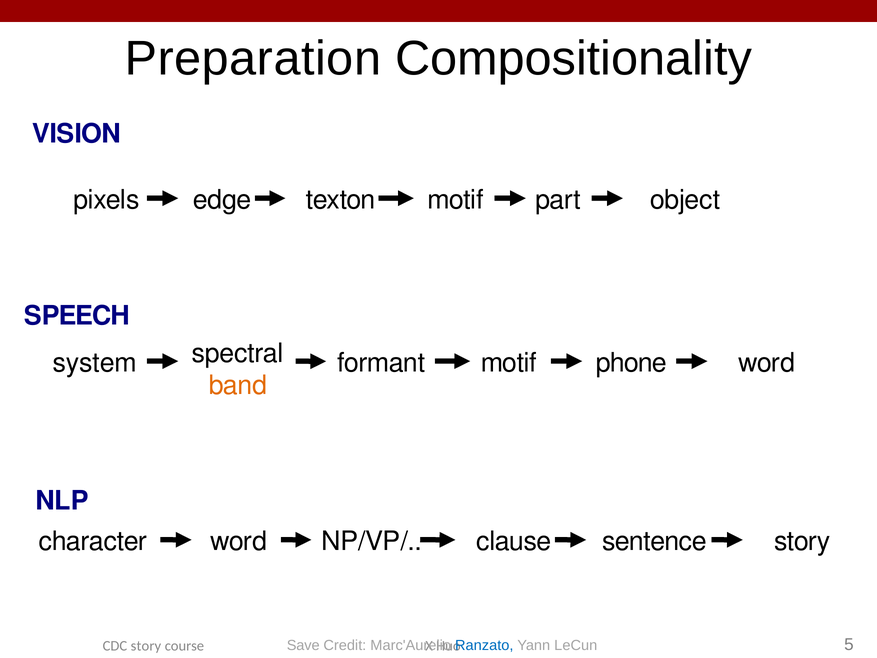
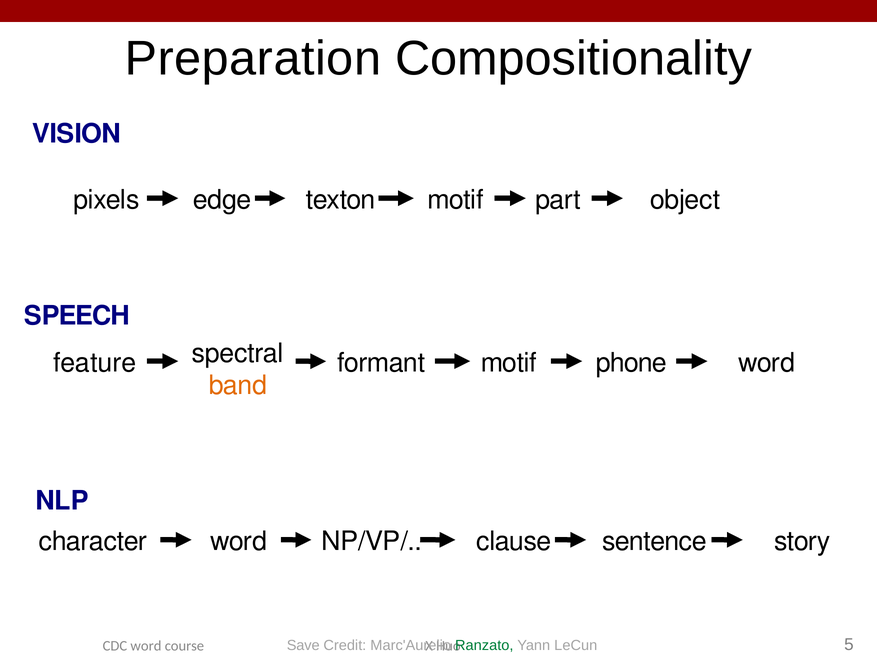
system: system -> feature
Ranzato colour: blue -> green
CDC story: story -> word
